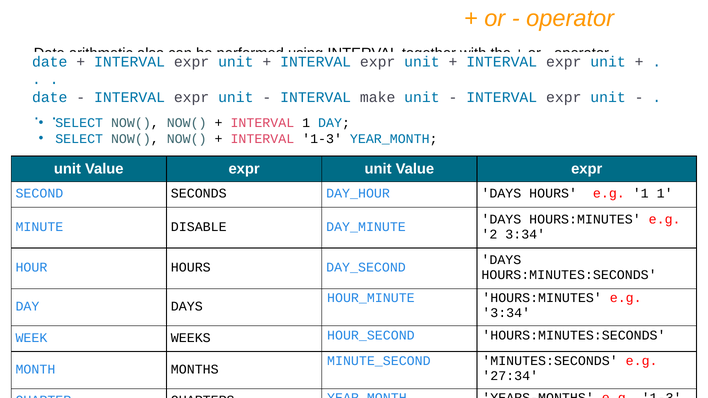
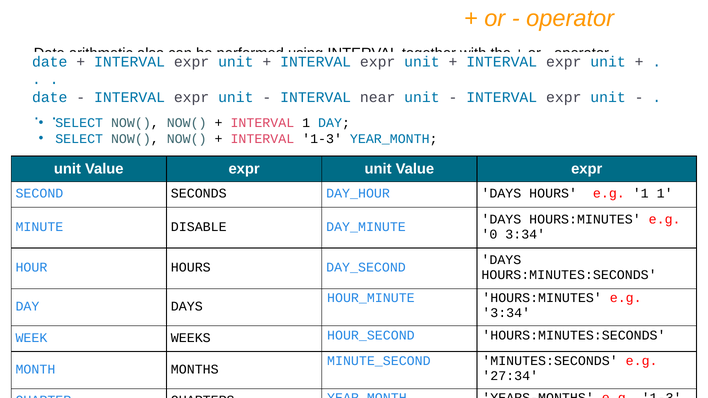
make: make -> near
2: 2 -> 0
